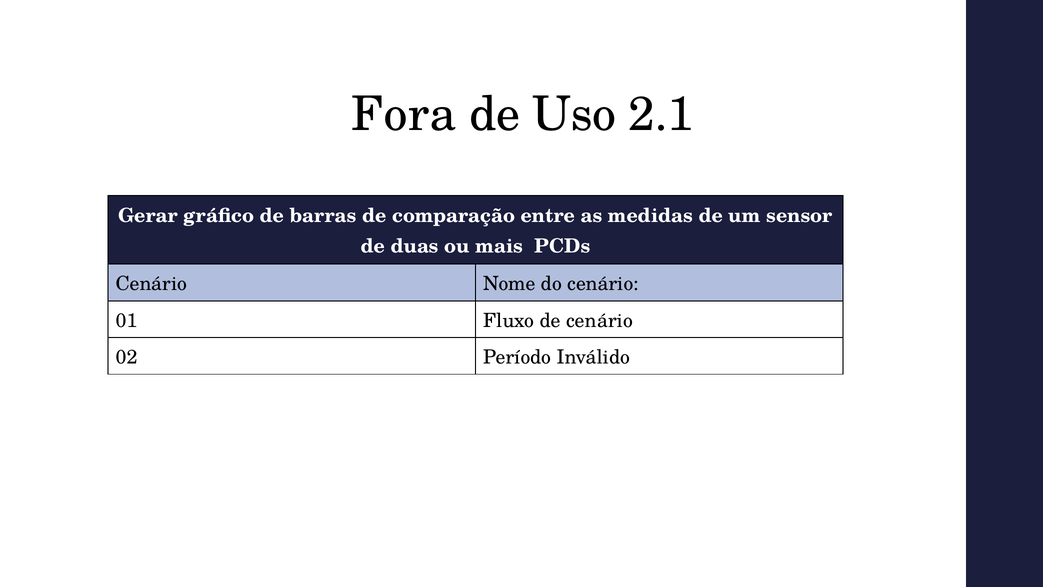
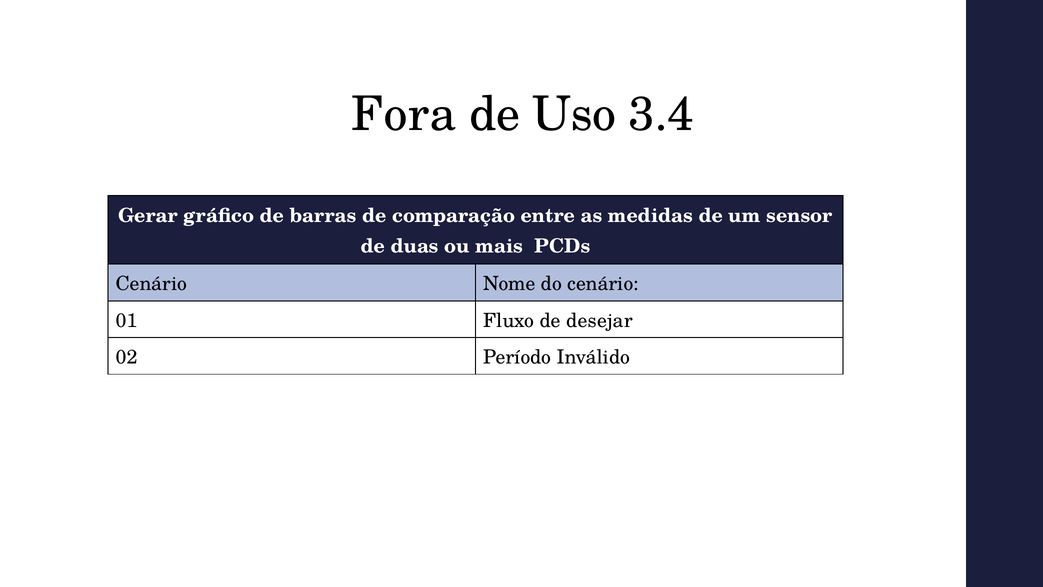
2.1: 2.1 -> 3.4
de cenário: cenário -> desejar
